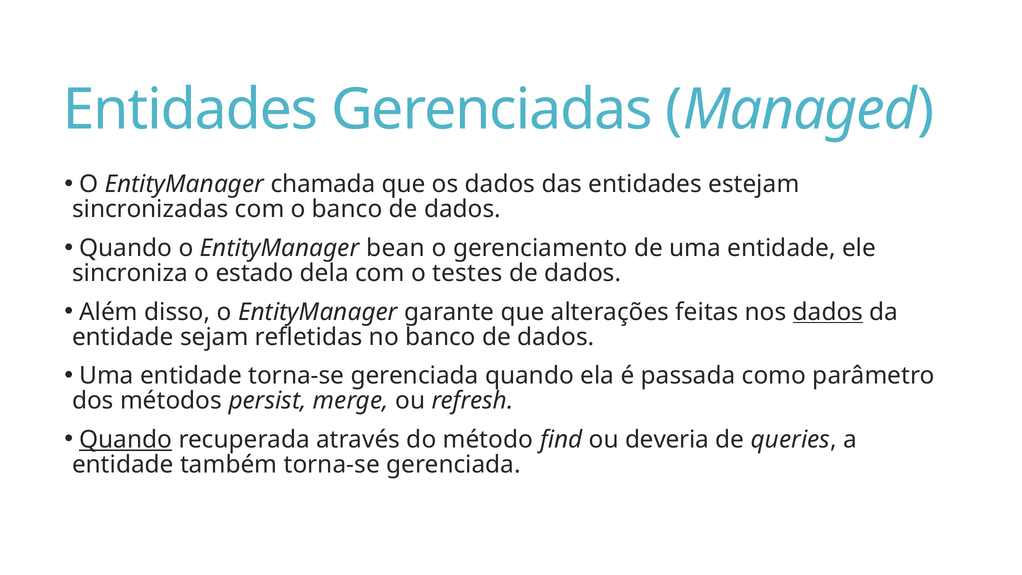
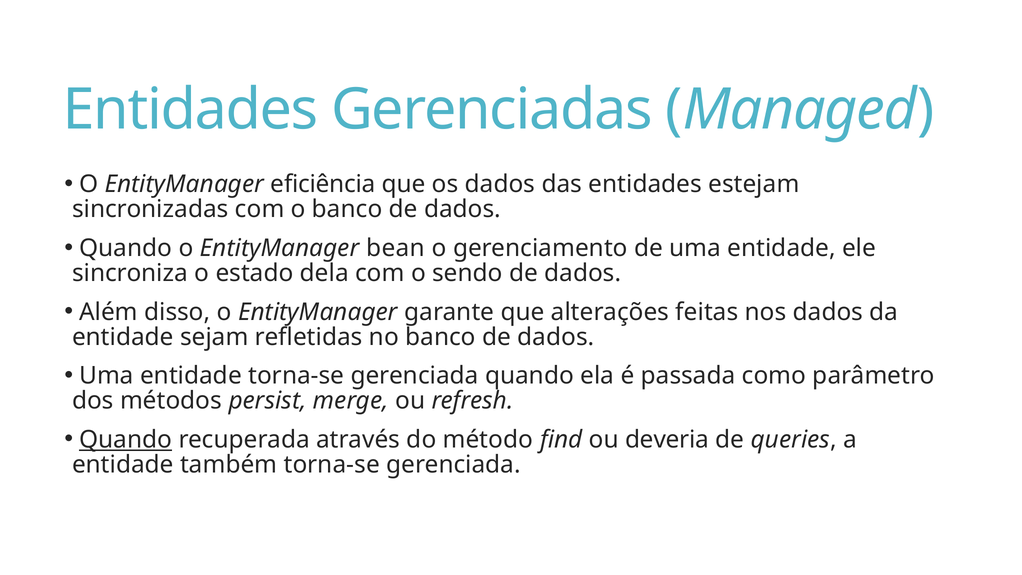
chamada: chamada -> eficiência
testes: testes -> sendo
dados at (828, 312) underline: present -> none
